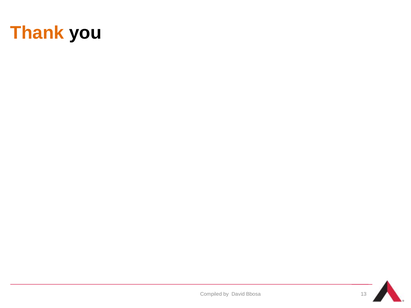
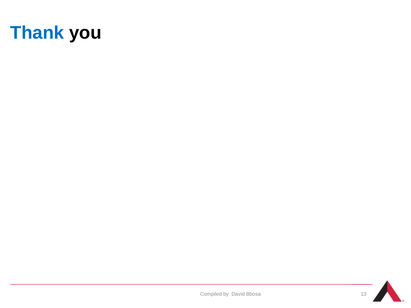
Thank colour: orange -> blue
